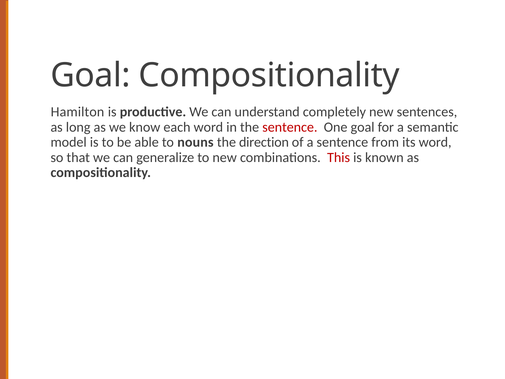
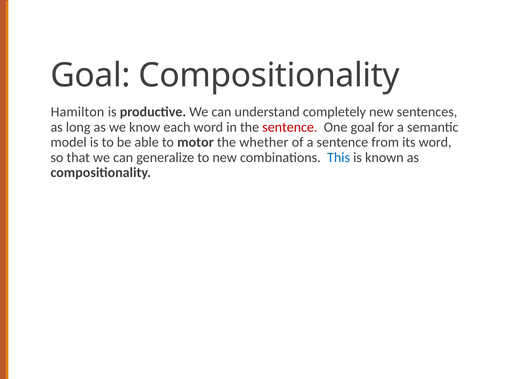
nouns: nouns -> motor
direction: direction -> whether
This colour: red -> blue
